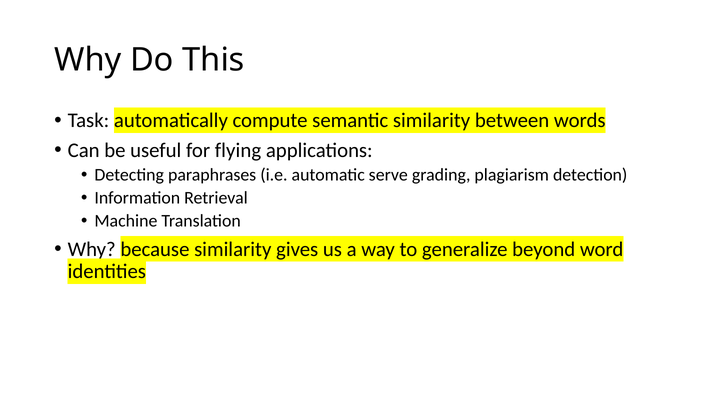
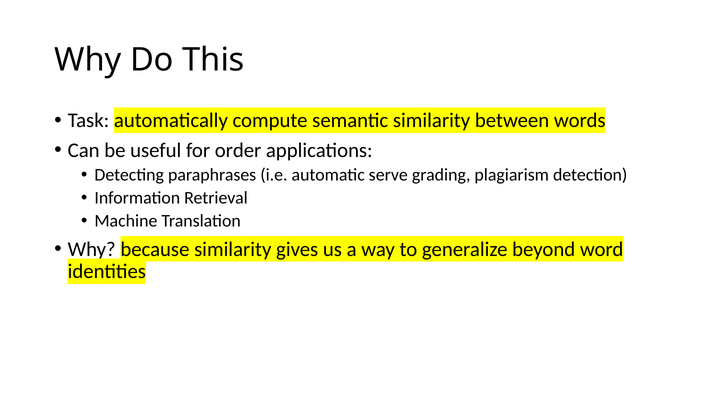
flying: flying -> order
